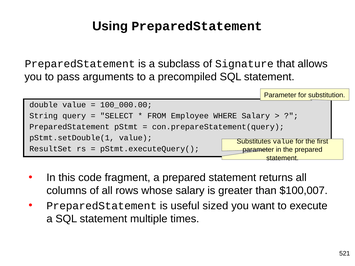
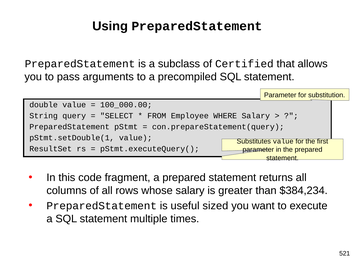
Signature: Signature -> Certified
$100,007: $100,007 -> $384,234
